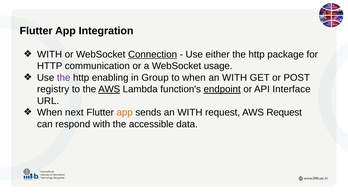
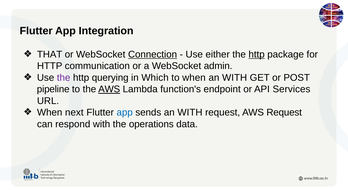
WITH at (50, 54): WITH -> THAT
http at (257, 54) underline: none -> present
usage: usage -> admin
enabling: enabling -> querying
Group: Group -> Which
registry: registry -> pipeline
endpoint underline: present -> none
Interface: Interface -> Services
app at (125, 112) colour: orange -> blue
accessible: accessible -> operations
